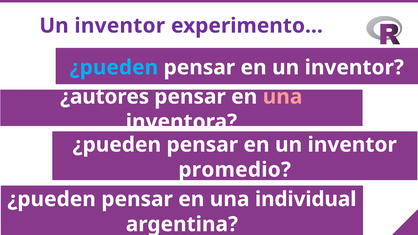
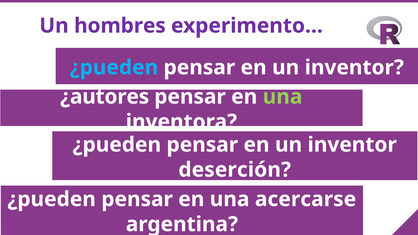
inventor at (120, 26): inventor -> hombres
una at (283, 97) colour: pink -> light green
promedio: promedio -> deserción
individual: individual -> acercarse
